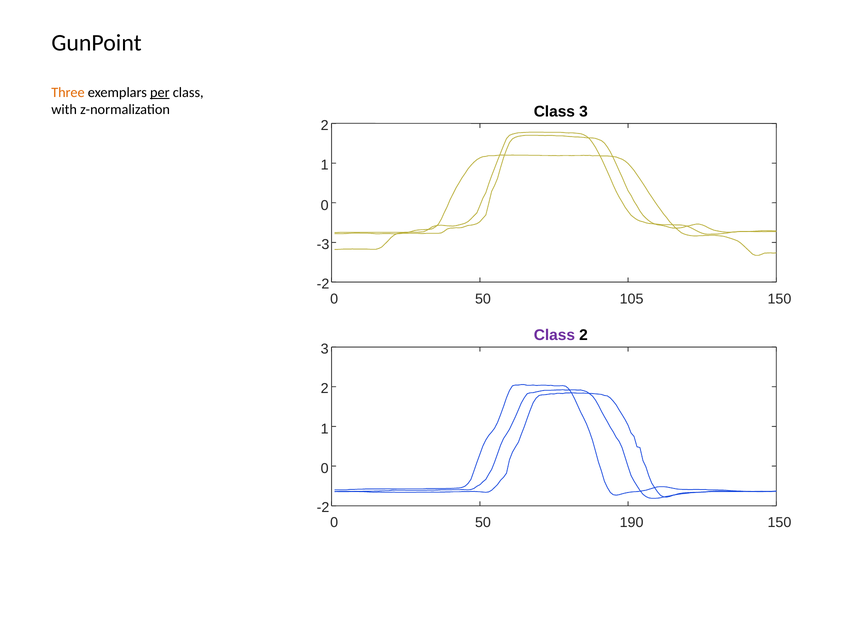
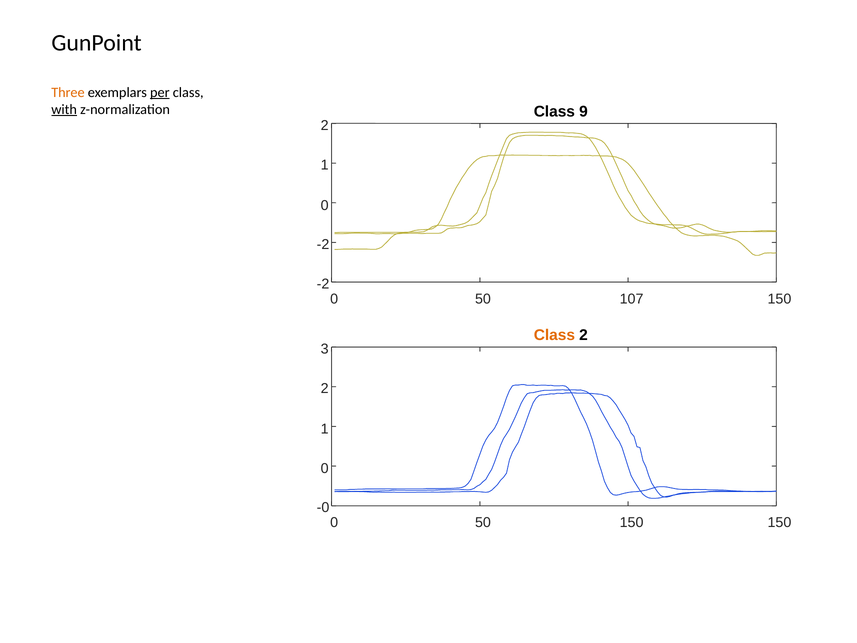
with underline: none -> present
Class 3: 3 -> 9
-3 at (323, 245): -3 -> -2
105: 105 -> 107
Class at (554, 335) colour: purple -> orange
-2 at (323, 507): -2 -> -0
50 190: 190 -> 150
